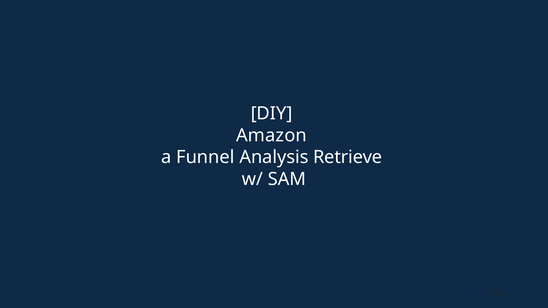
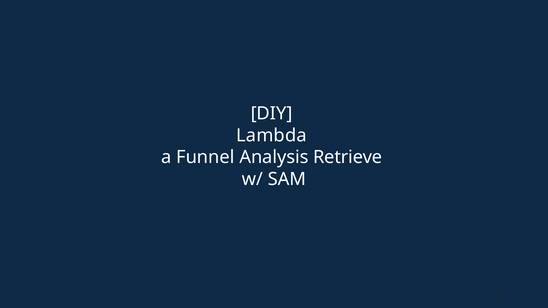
Amazon: Amazon -> Lambda
